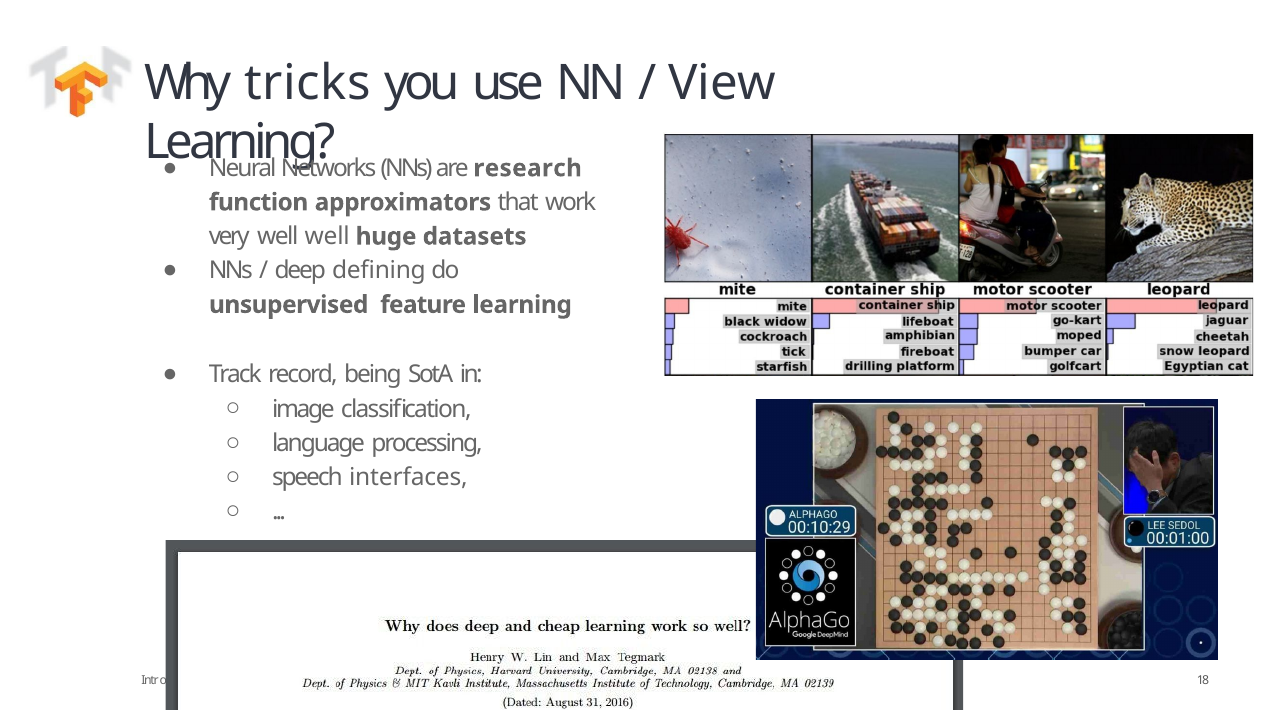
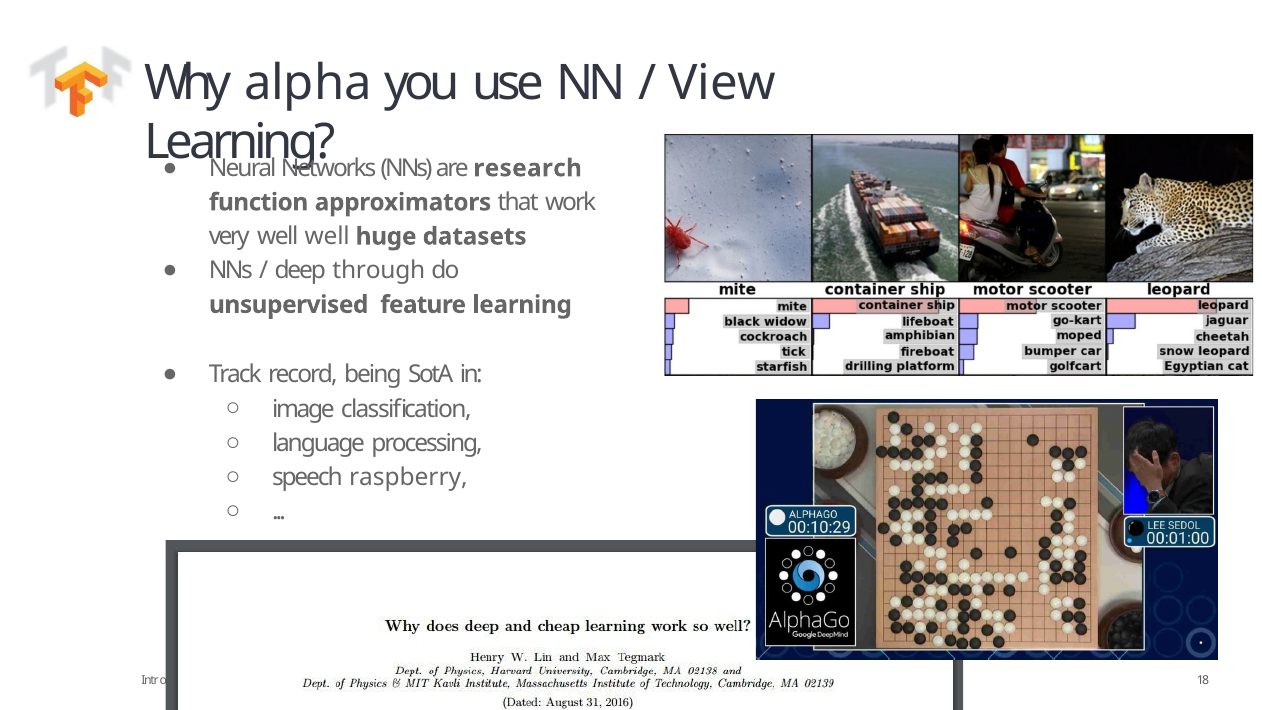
tricks: tricks -> alpha
defining: defining -> through
interfaces: interfaces -> raspberry
